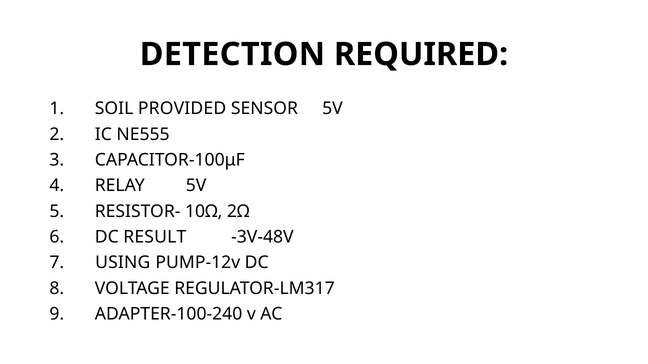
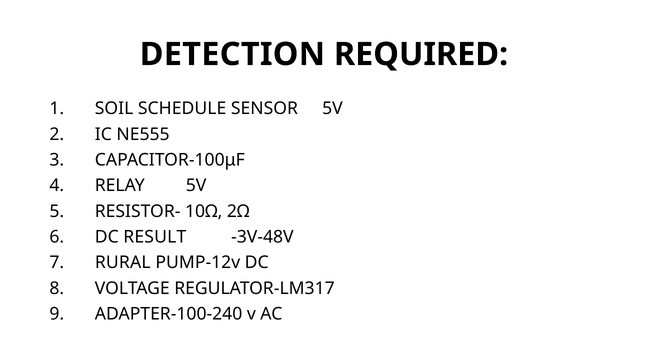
PROVIDED: PROVIDED -> SCHEDULE
USING: USING -> RURAL
